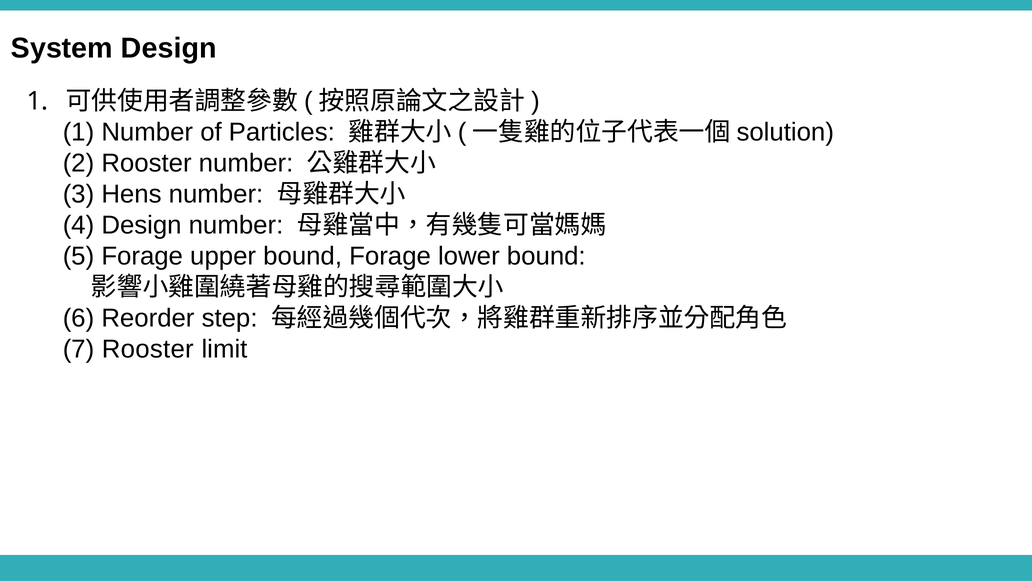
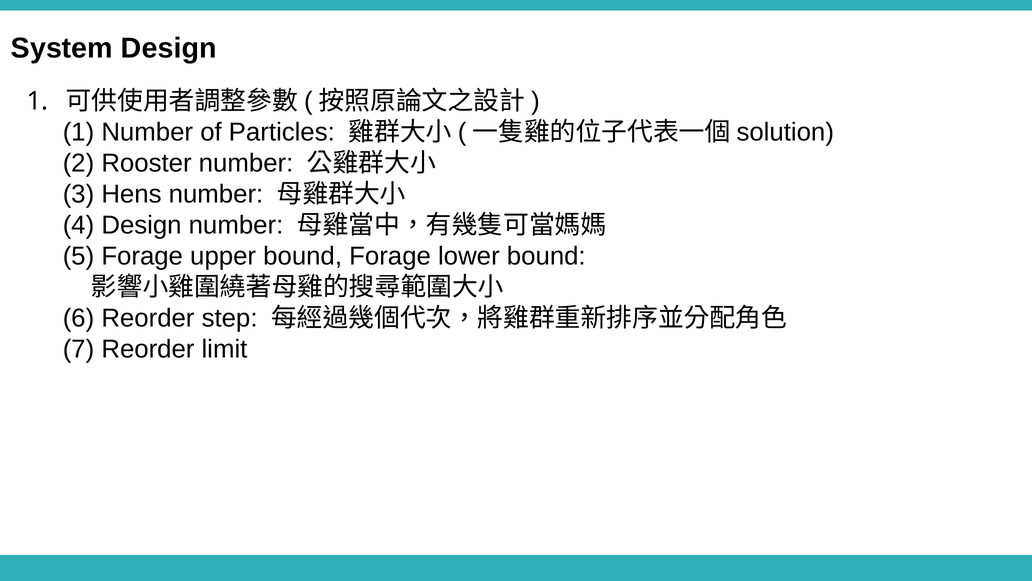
7 Rooster: Rooster -> Reorder
